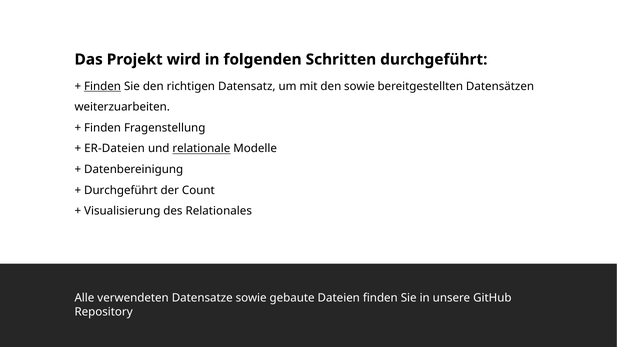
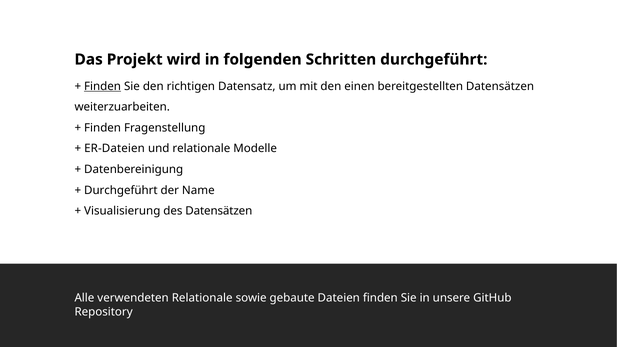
den sowie: sowie -> einen
relationale at (201, 149) underline: present -> none
Count: Count -> Name
des Relationales: Relationales -> Datensätzen
verwendeten Datensatze: Datensatze -> Relationale
